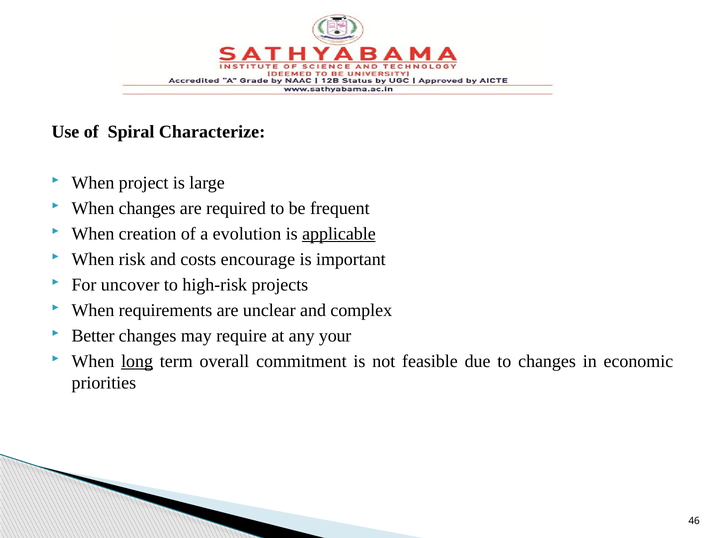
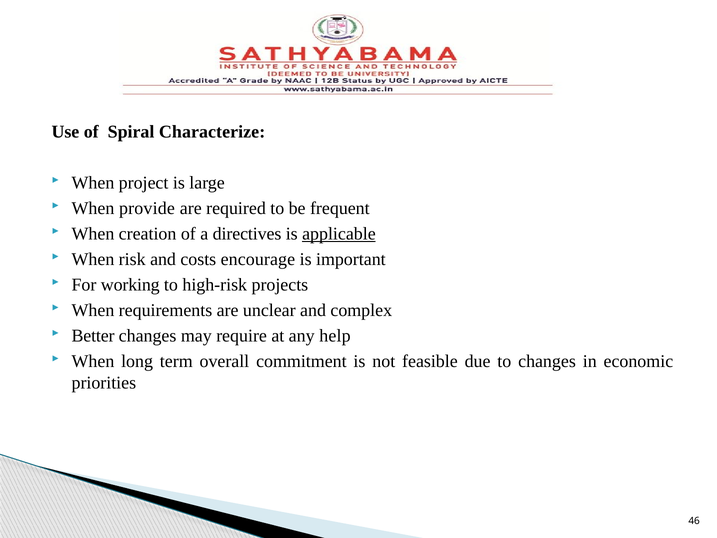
When changes: changes -> provide
evolution: evolution -> directives
uncover: uncover -> working
your: your -> help
long underline: present -> none
